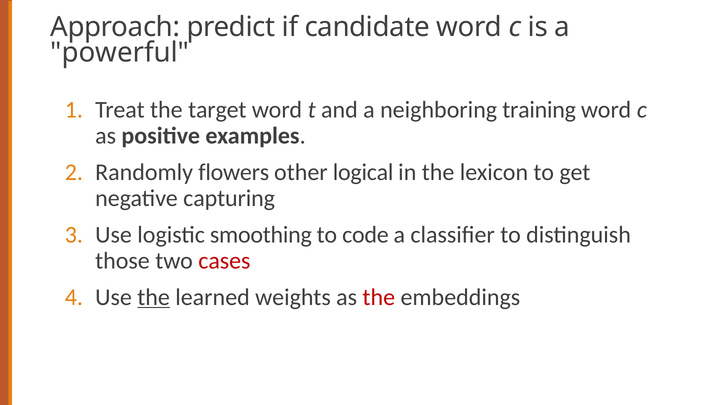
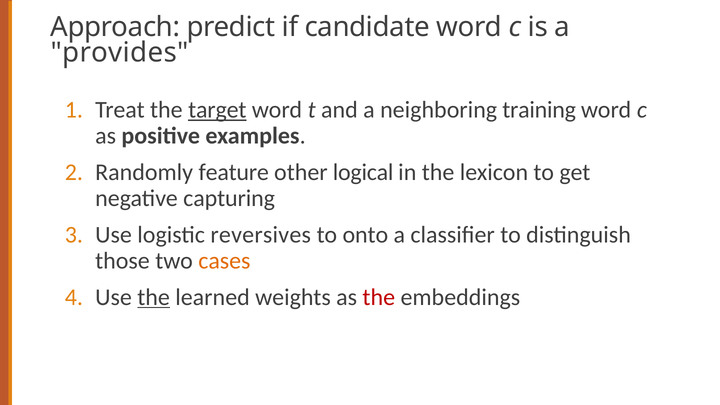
powerful: powerful -> provides
target underline: none -> present
flowers: flowers -> feature
smoothing: smoothing -> reversives
code: code -> onto
cases colour: red -> orange
